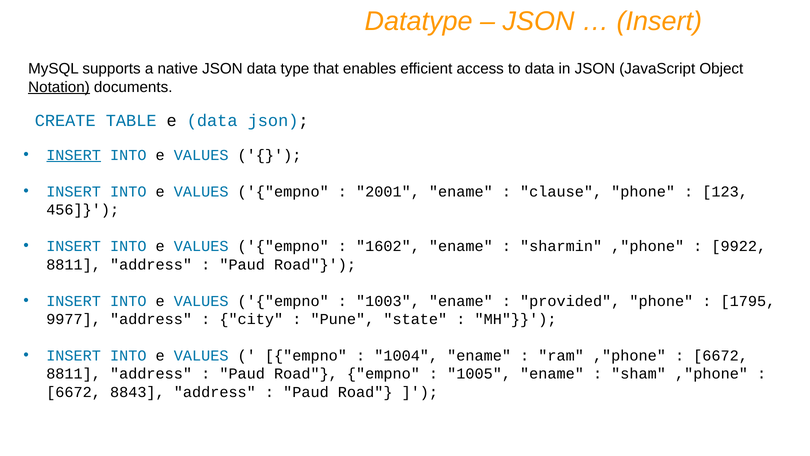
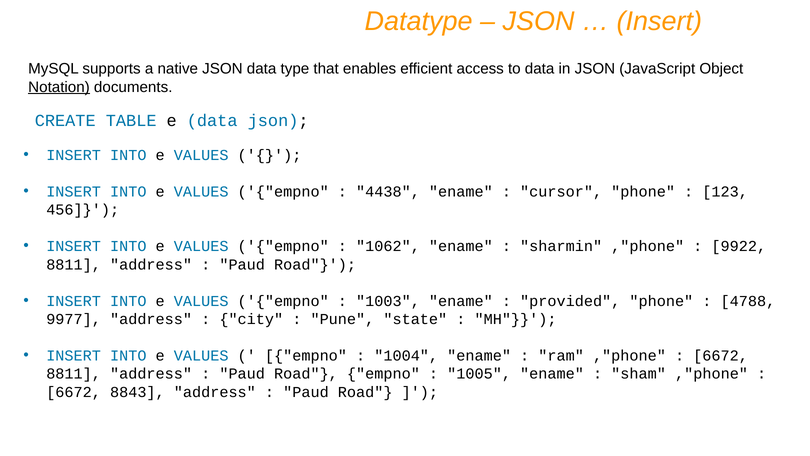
INSERT at (74, 155) underline: present -> none
2001: 2001 -> 4438
clause: clause -> cursor
1602: 1602 -> 1062
1795: 1795 -> 4788
